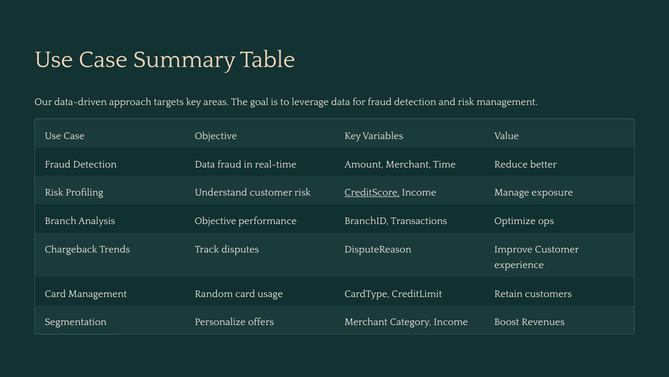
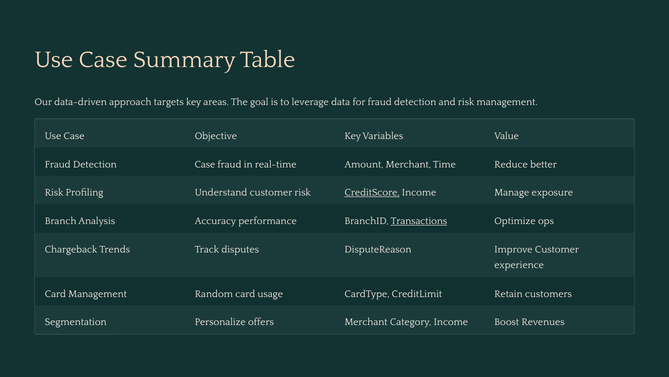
Detection Data: Data -> Case
Analysis Objective: Objective -> Accuracy
Transactions underline: none -> present
